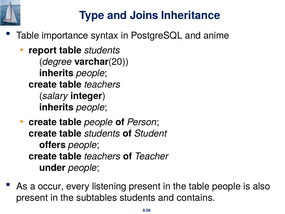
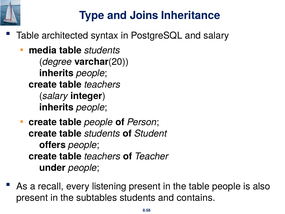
importance: importance -> architected
and anime: anime -> salary
report: report -> media
occur: occur -> recall
